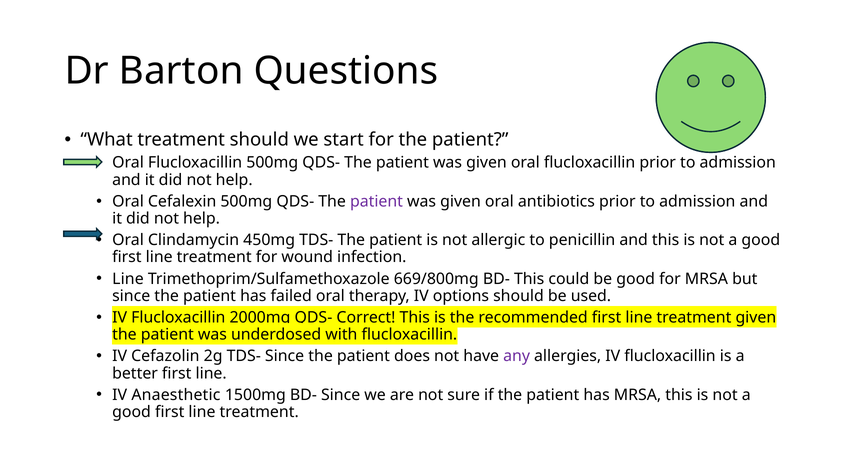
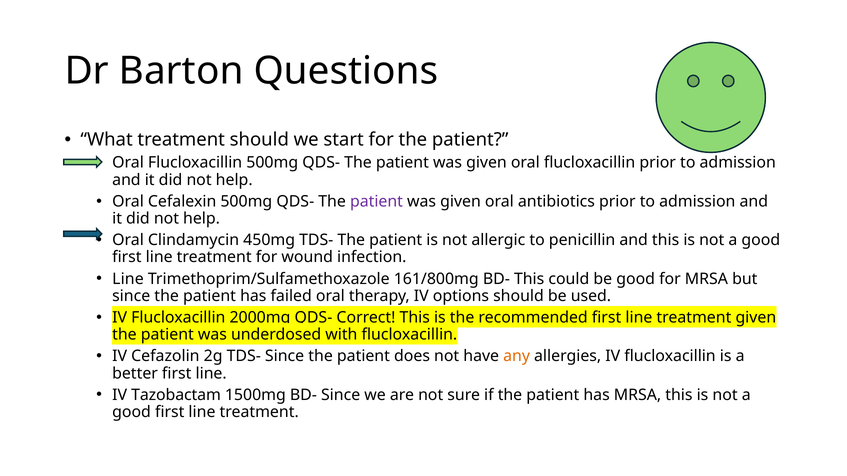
669/800mg: 669/800mg -> 161/800mg
any colour: purple -> orange
Anaesthetic: Anaesthetic -> Tazobactam
